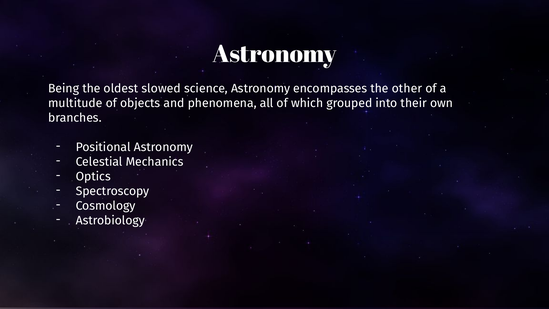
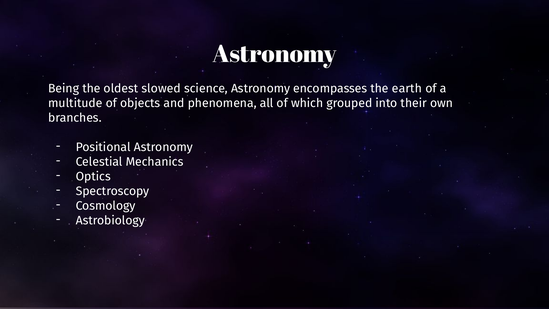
other: other -> earth
